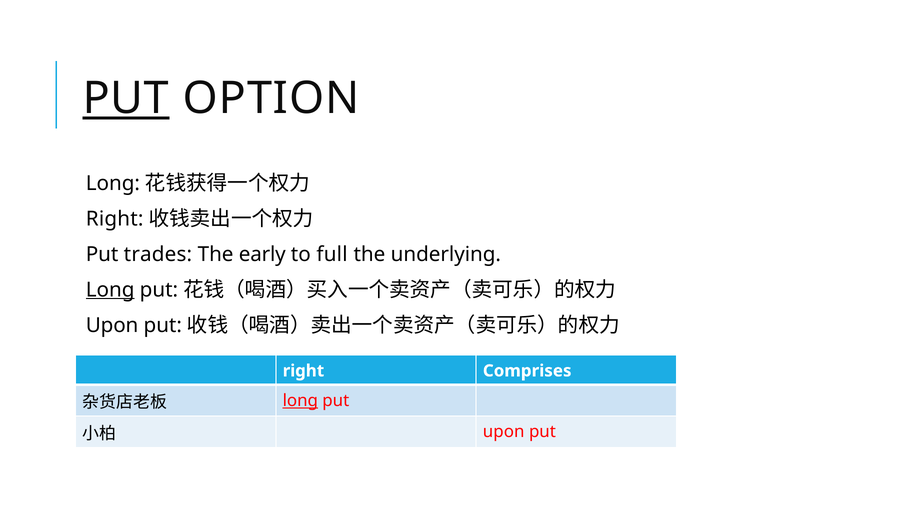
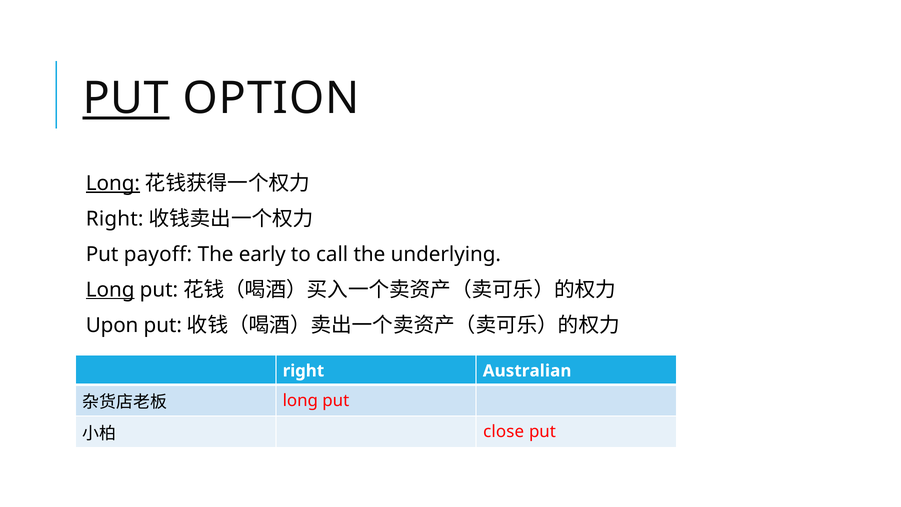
Long at (113, 183) underline: none -> present
trades: trades -> payoff
full: full -> call
Comprises: Comprises -> Australian
long at (300, 400) underline: present -> none
upon at (504, 432): upon -> close
